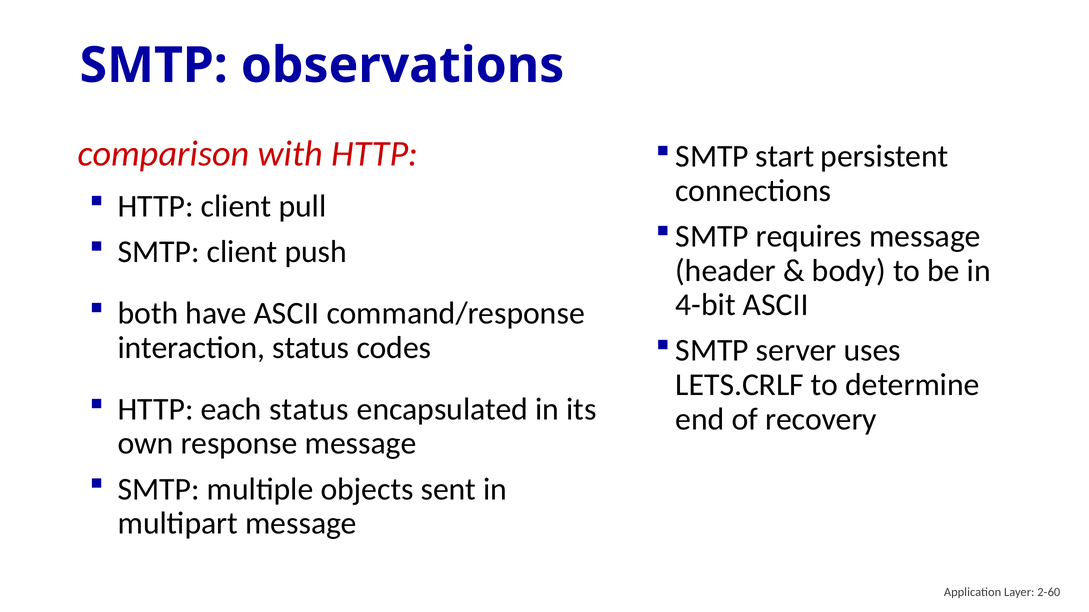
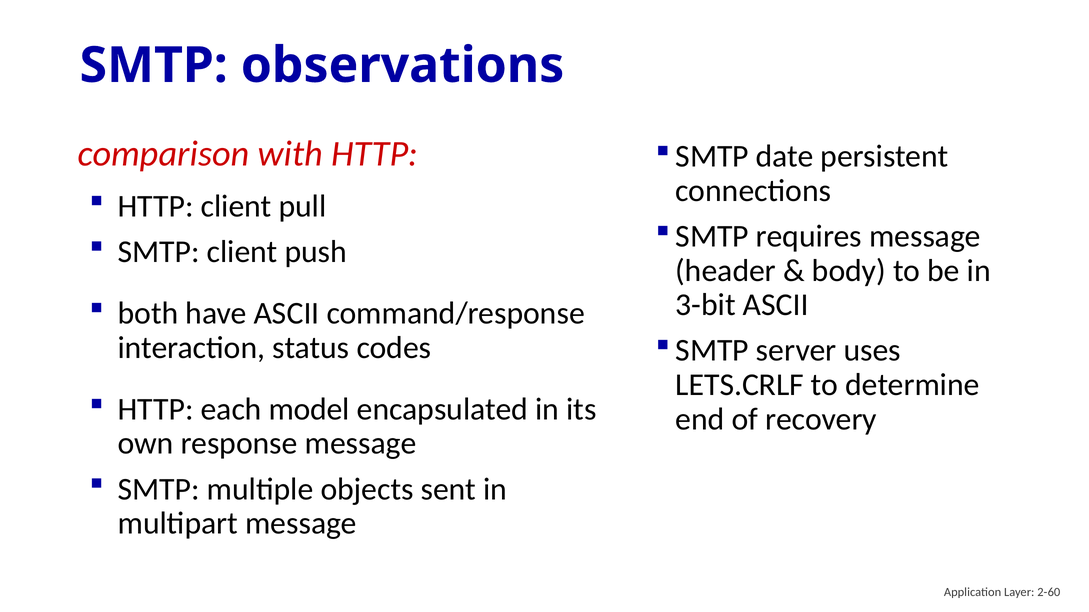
start: start -> date
4-bit: 4-bit -> 3-bit
each status: status -> model
